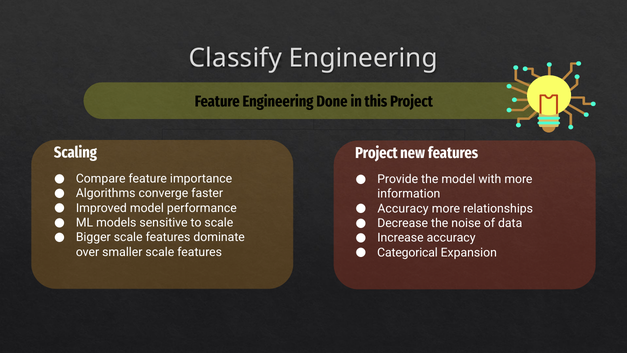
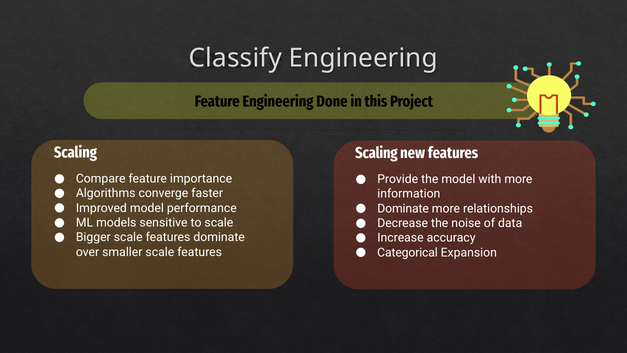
Project at (376, 153): Project -> Scaling
Accuracy at (403, 208): Accuracy -> Dominate
